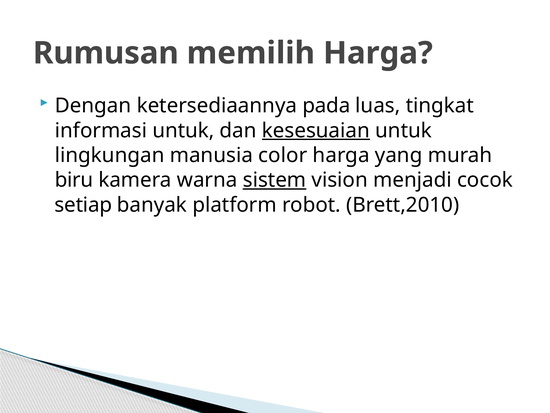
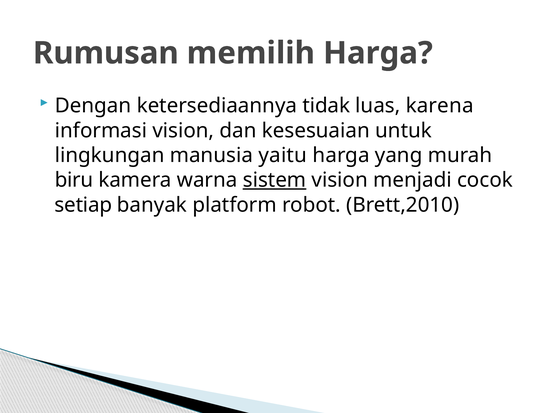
pada: pada -> tidak
tingkat: tingkat -> karena
informasi untuk: untuk -> vision
kesesuaian underline: present -> none
color: color -> yaitu
